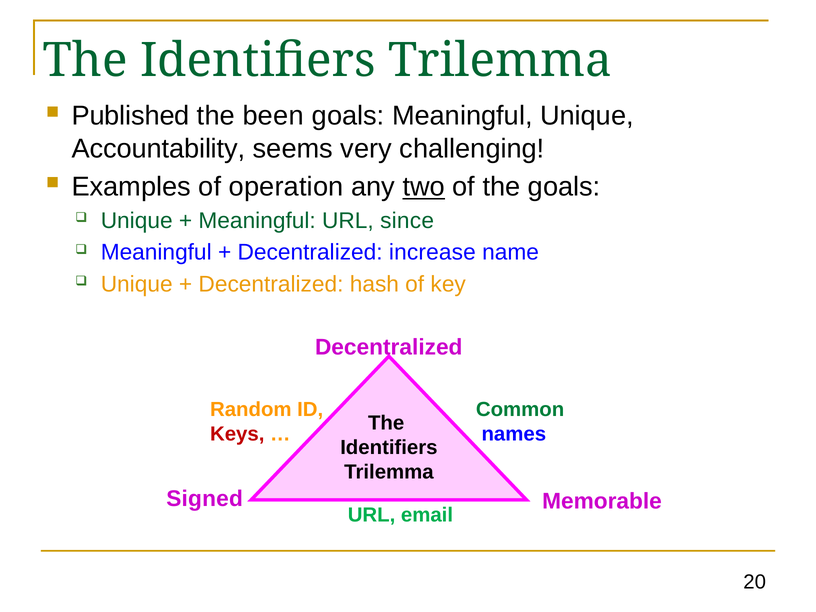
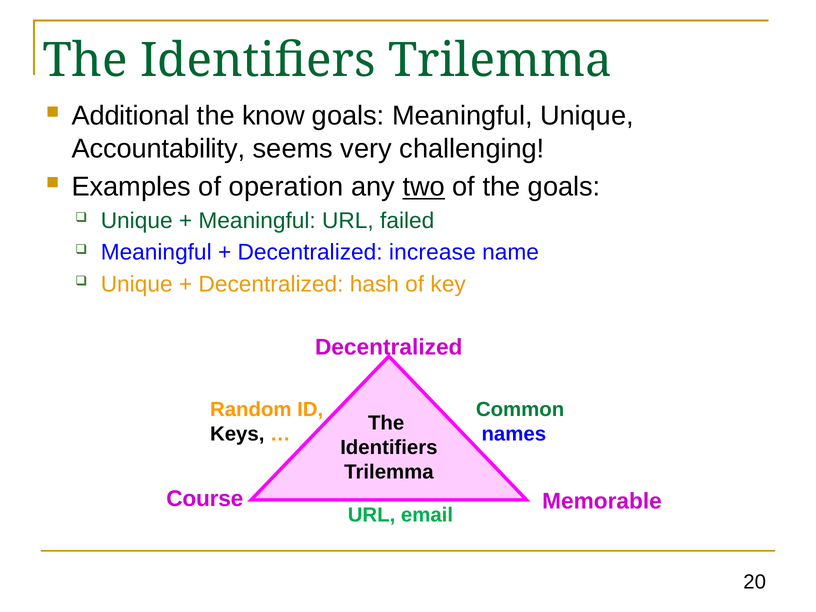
Published: Published -> Additional
been: been -> know
since: since -> failed
Keys colour: red -> black
Signed: Signed -> Course
